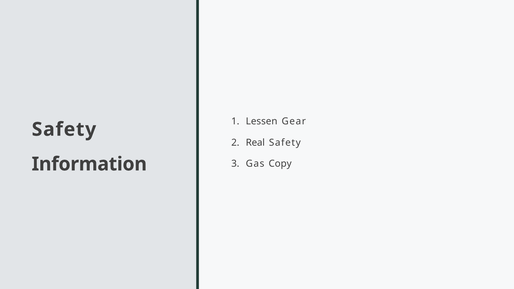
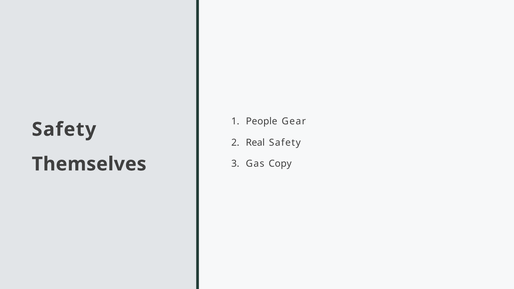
Lessen: Lessen -> People
Information: Information -> Themselves
